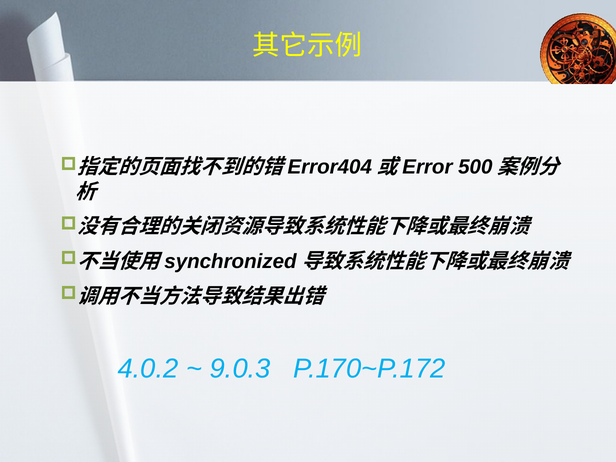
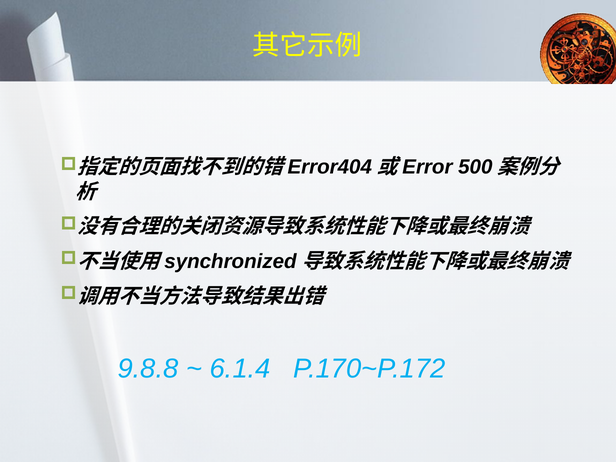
4.0.2: 4.0.2 -> 9.8.8
9.0.3: 9.0.3 -> 6.1.4
